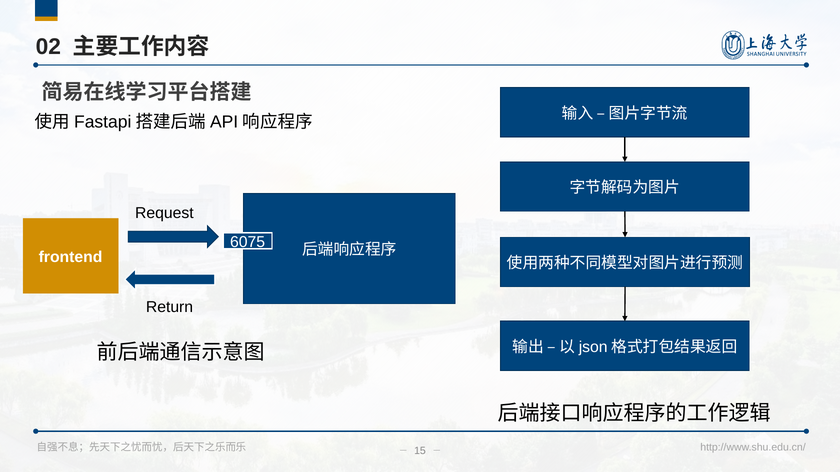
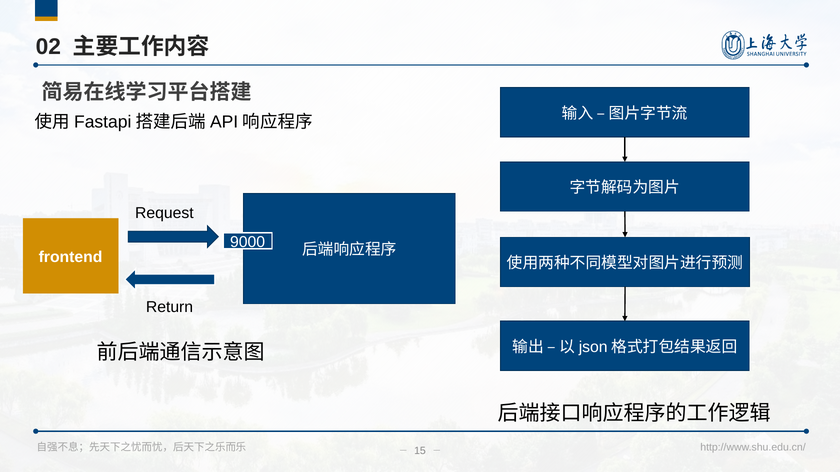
6075: 6075 -> 9000
